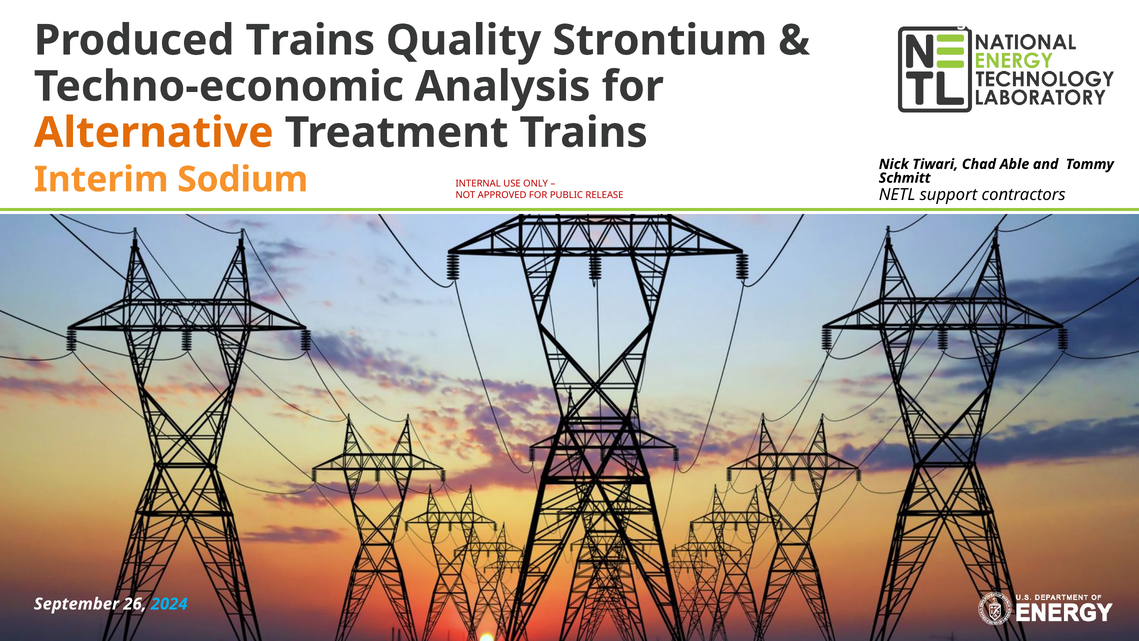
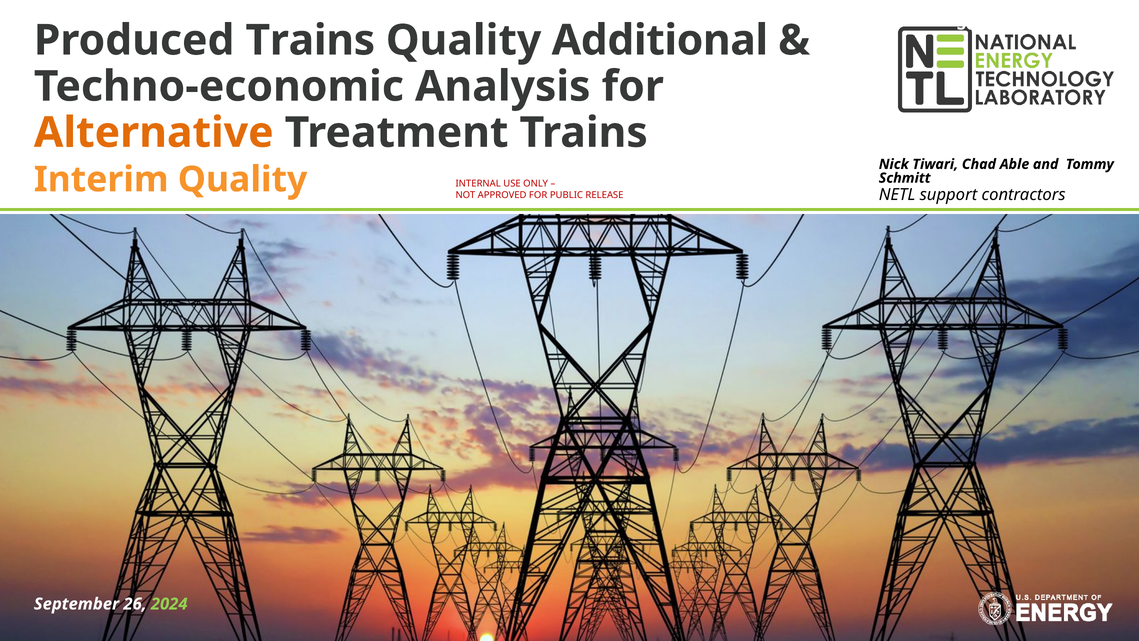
Strontium: Strontium -> Additional
Interim Sodium: Sodium -> Quality
2024 colour: light blue -> light green
